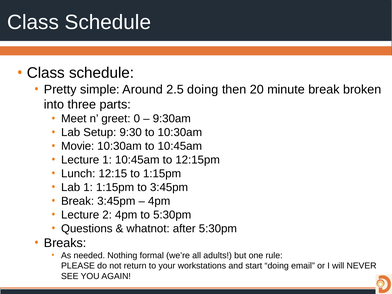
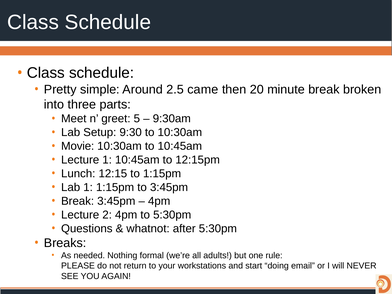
2.5 doing: doing -> came
0: 0 -> 5
